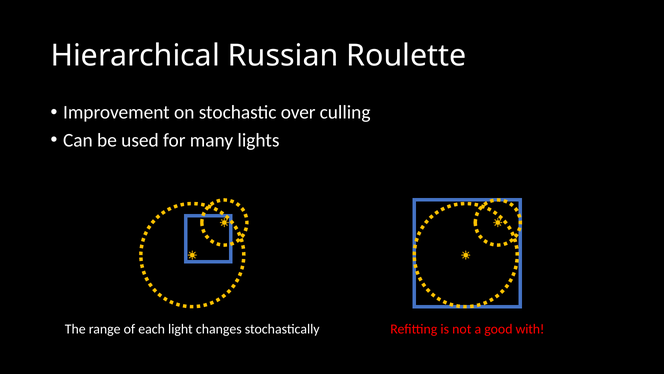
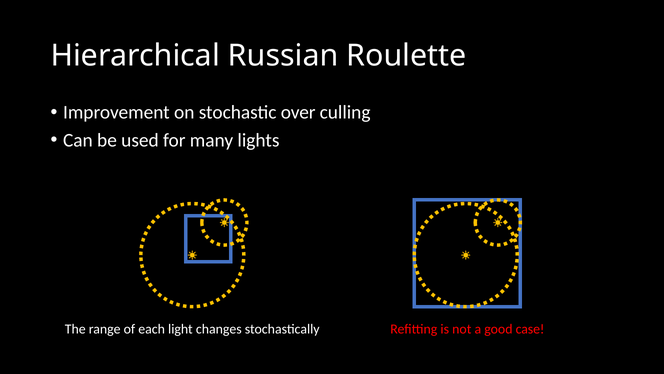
with: with -> case
